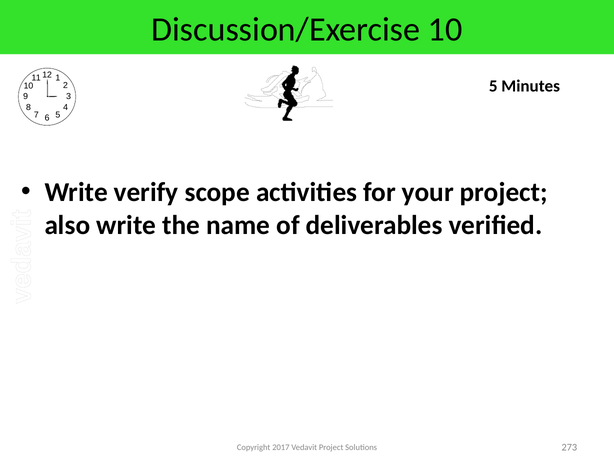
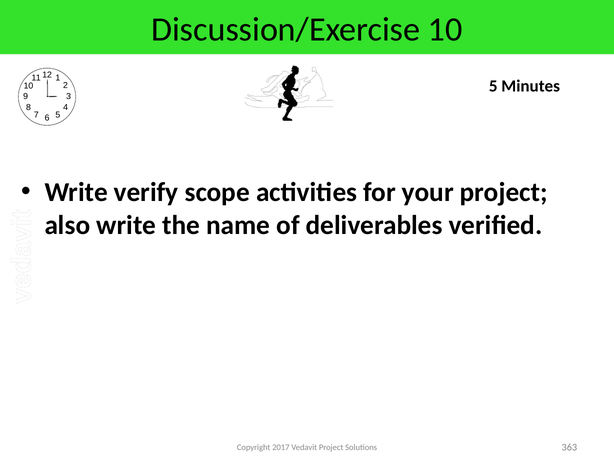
273: 273 -> 363
